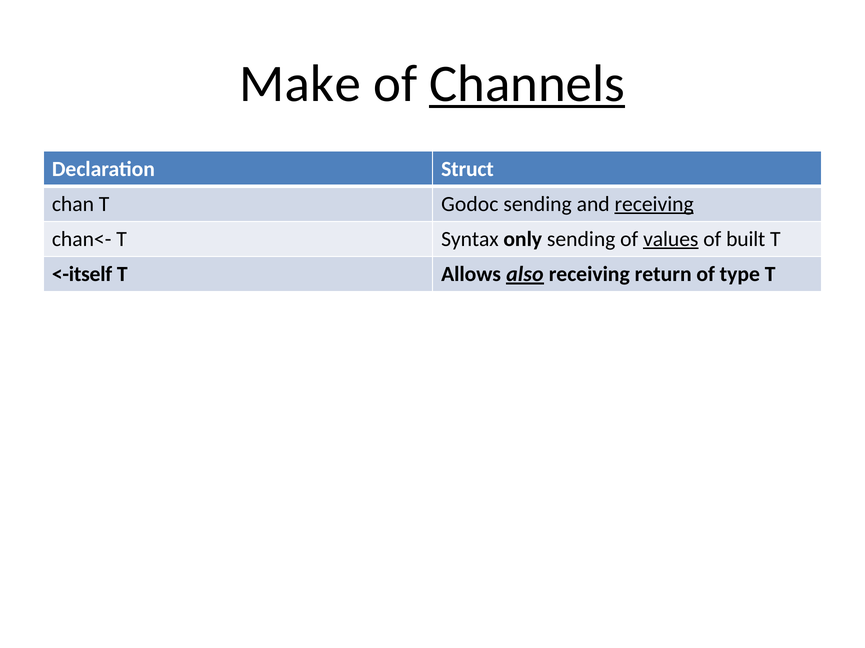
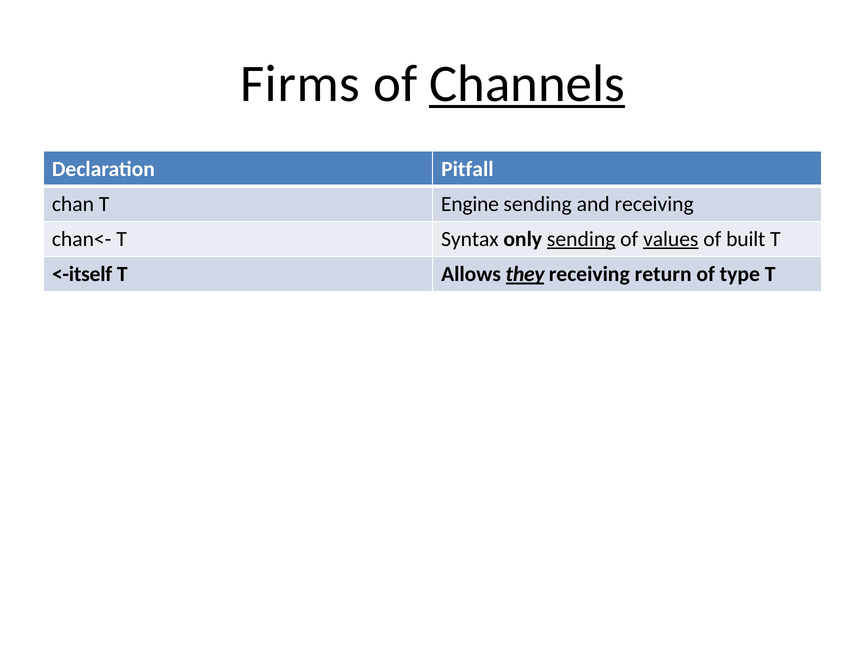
Make: Make -> Firms
Struct: Struct -> Pitfall
Godoc: Godoc -> Engine
receiving at (654, 204) underline: present -> none
sending at (581, 239) underline: none -> present
also: also -> they
